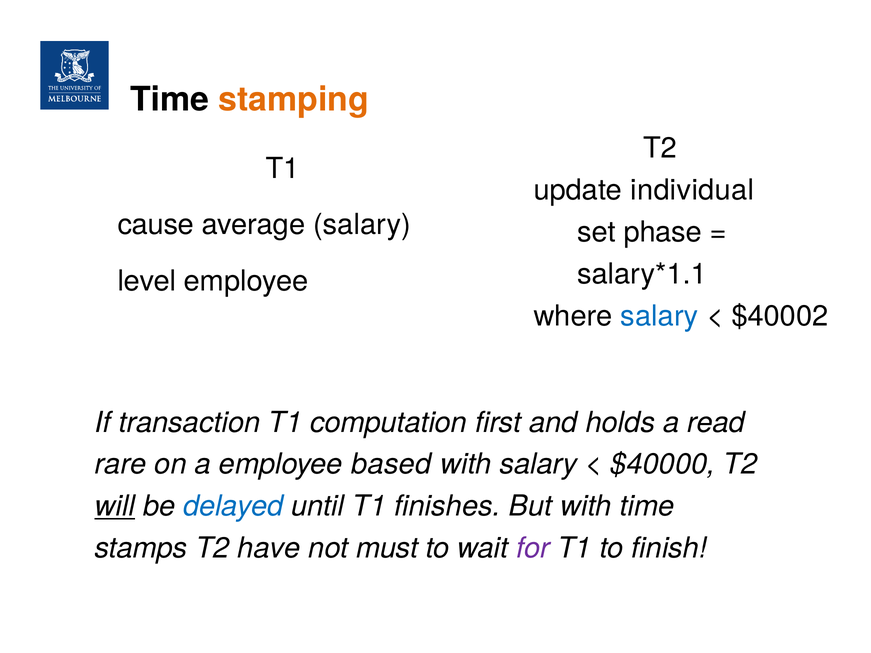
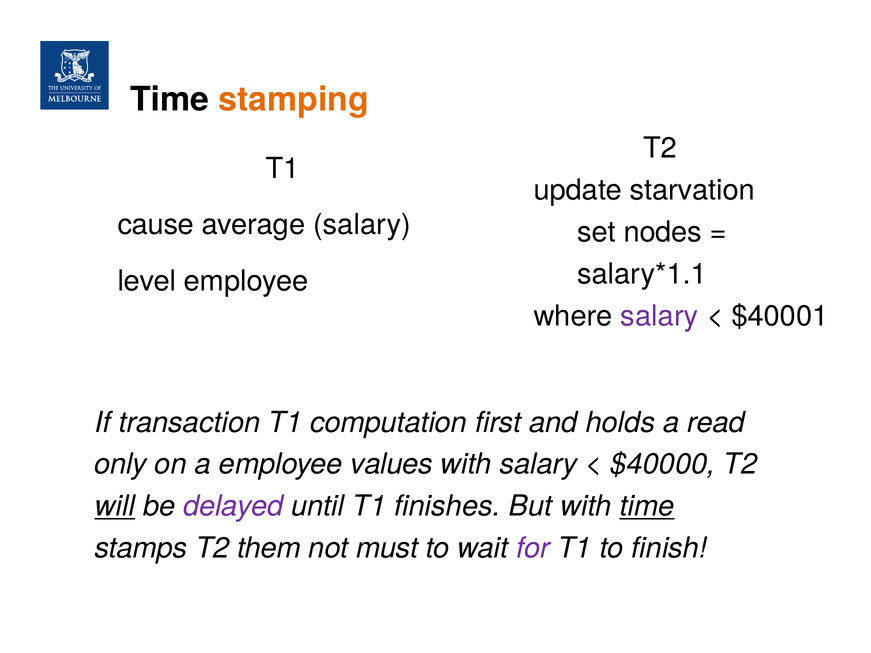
individual: individual -> starvation
phase: phase -> nodes
salary at (659, 316) colour: blue -> purple
$40002: $40002 -> $40001
rare: rare -> only
based: based -> values
delayed colour: blue -> purple
time at (647, 506) underline: none -> present
have: have -> them
